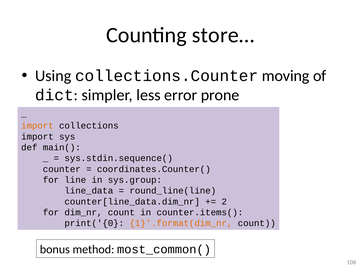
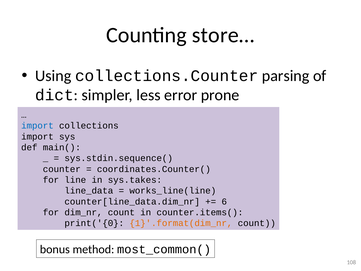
moving: moving -> parsing
import at (37, 126) colour: orange -> blue
sys.group: sys.group -> sys.takes
round_line(line: round_line(line -> works_line(line
2: 2 -> 6
